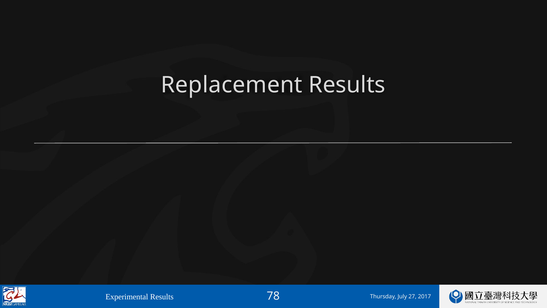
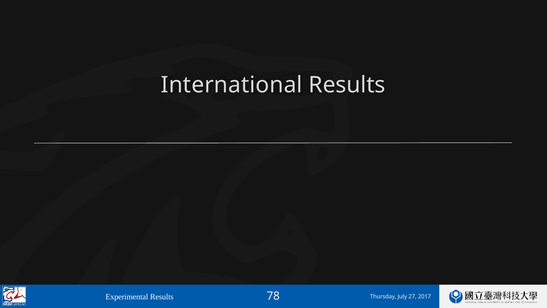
Replacement: Replacement -> International
